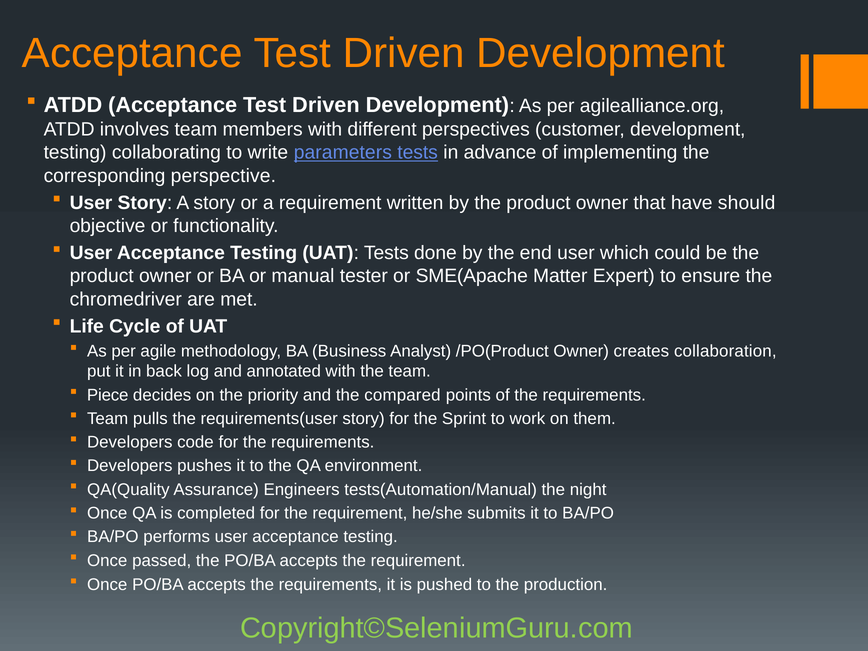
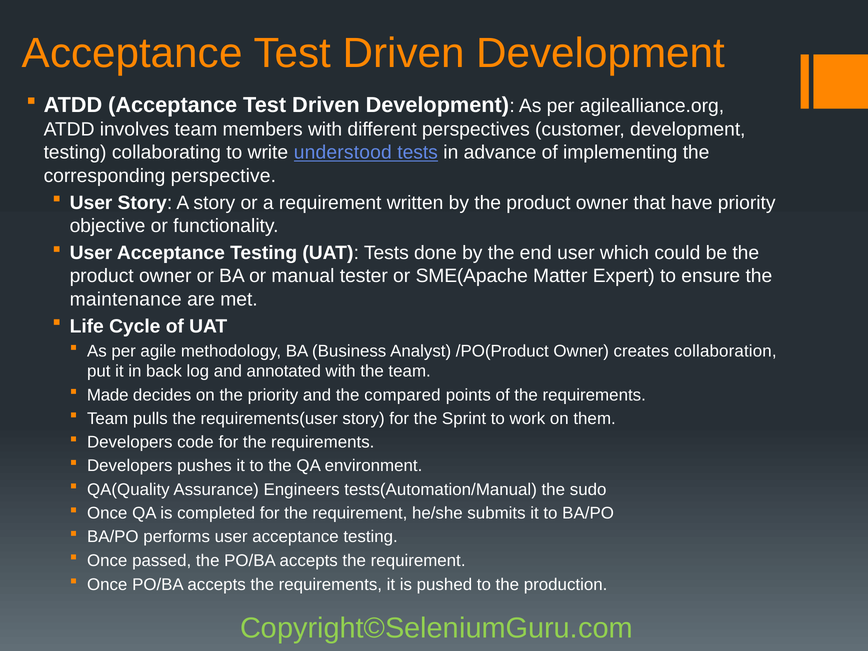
parameters: parameters -> understood
have should: should -> priority
chromedriver: chromedriver -> maintenance
Piece: Piece -> Made
night: night -> sudo
